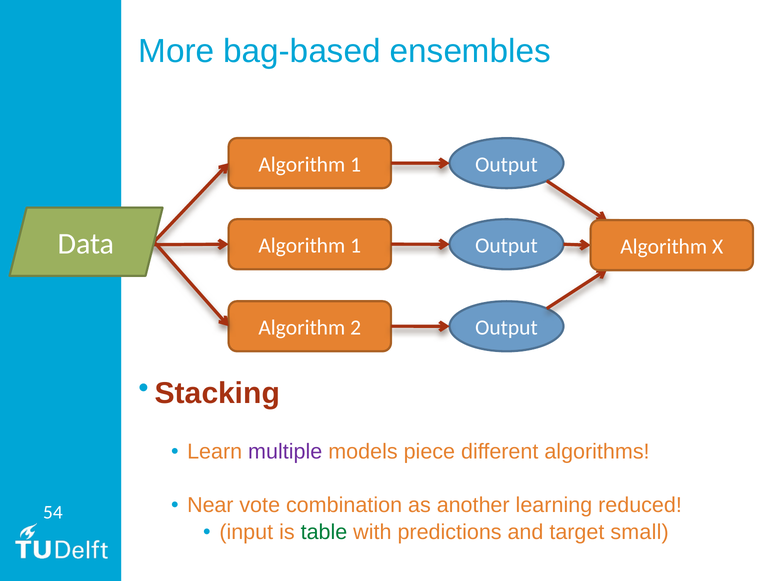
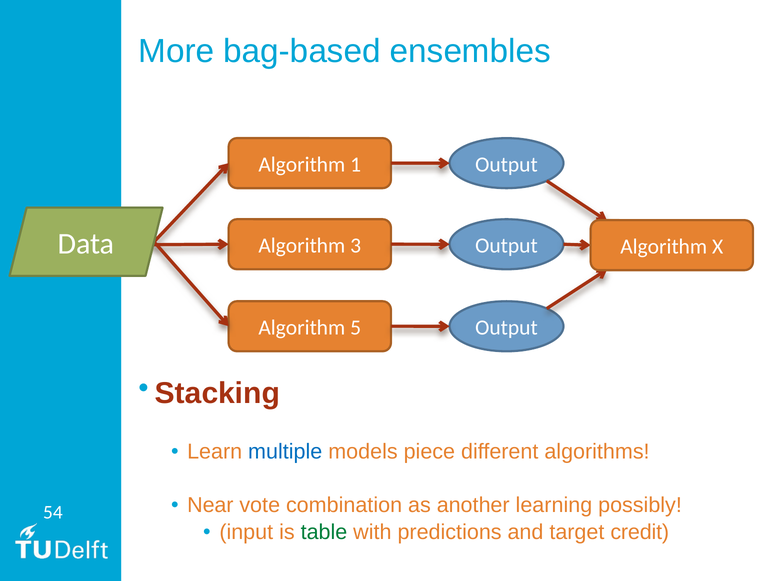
1 at (356, 246): 1 -> 3
2: 2 -> 5
multiple colour: purple -> blue
reduced: reduced -> possibly
small: small -> credit
